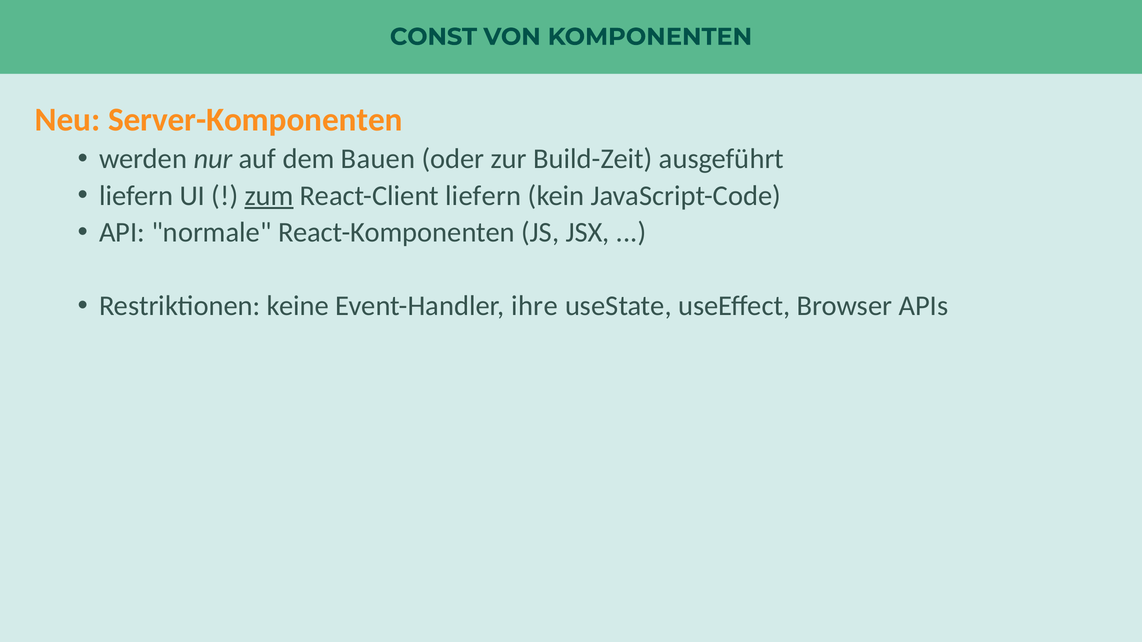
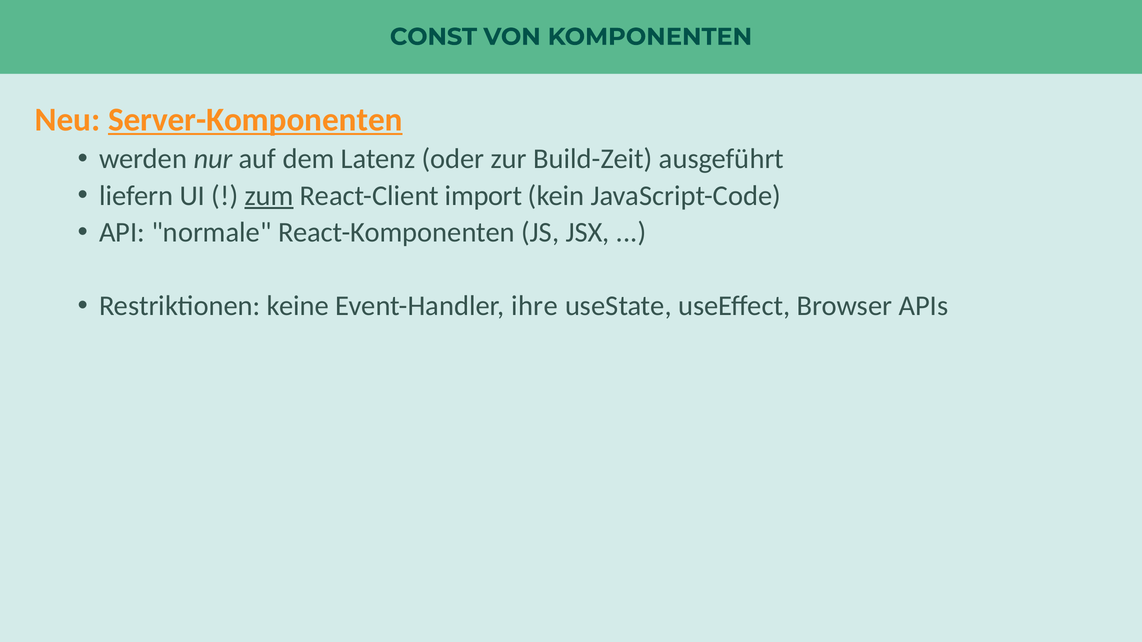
Server-Komponenten underline: none -> present
Bauen: Bauen -> Latenz
React-Client liefern: liefern -> import
